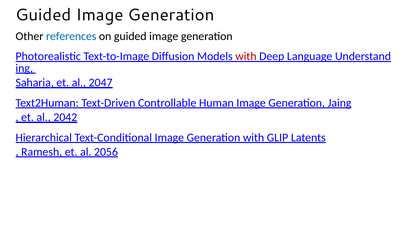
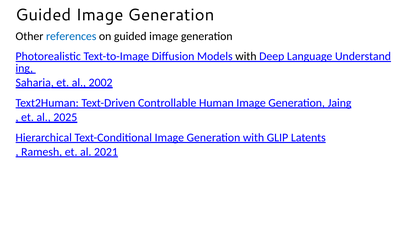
with at (246, 56) colour: red -> black
2047: 2047 -> 2002
2042: 2042 -> 2025
2056: 2056 -> 2021
